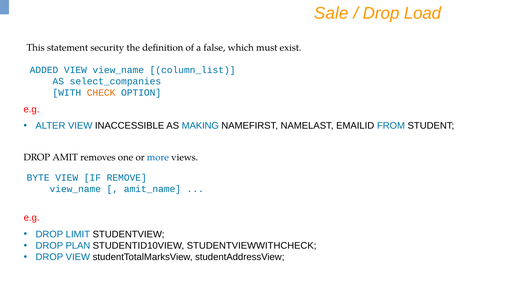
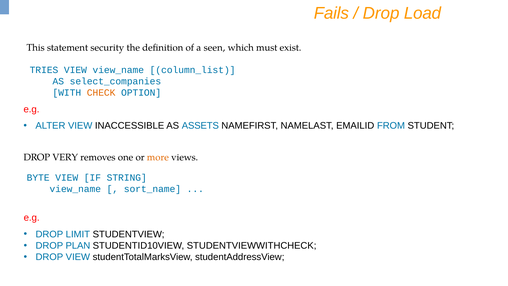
Sale: Sale -> Fails
false: false -> seen
ADDED: ADDED -> TRIES
MAKING: MAKING -> ASSETS
AMIT: AMIT -> VERY
more colour: blue -> orange
REMOVE: REMOVE -> STRING
amit_name: amit_name -> sort_name
